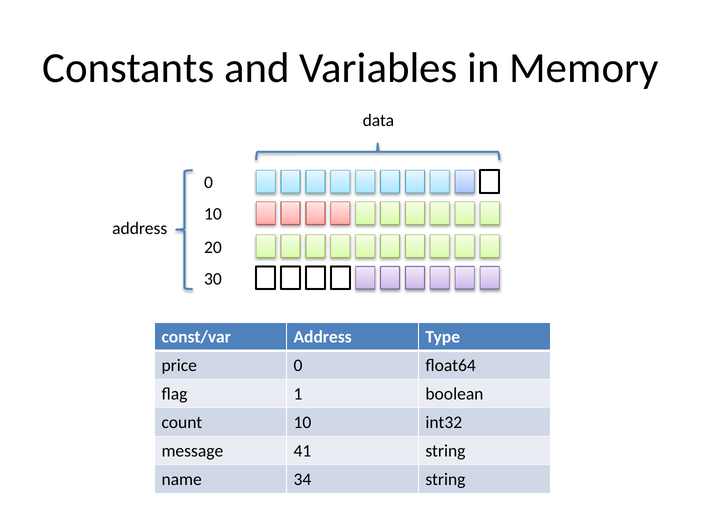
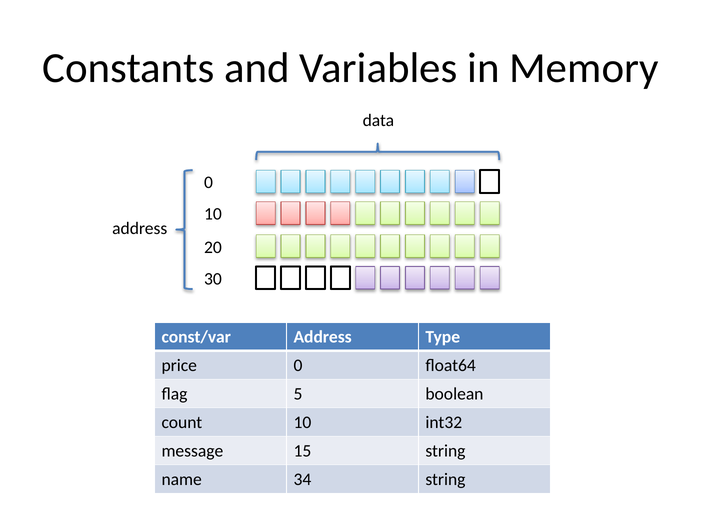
1: 1 -> 5
41: 41 -> 15
